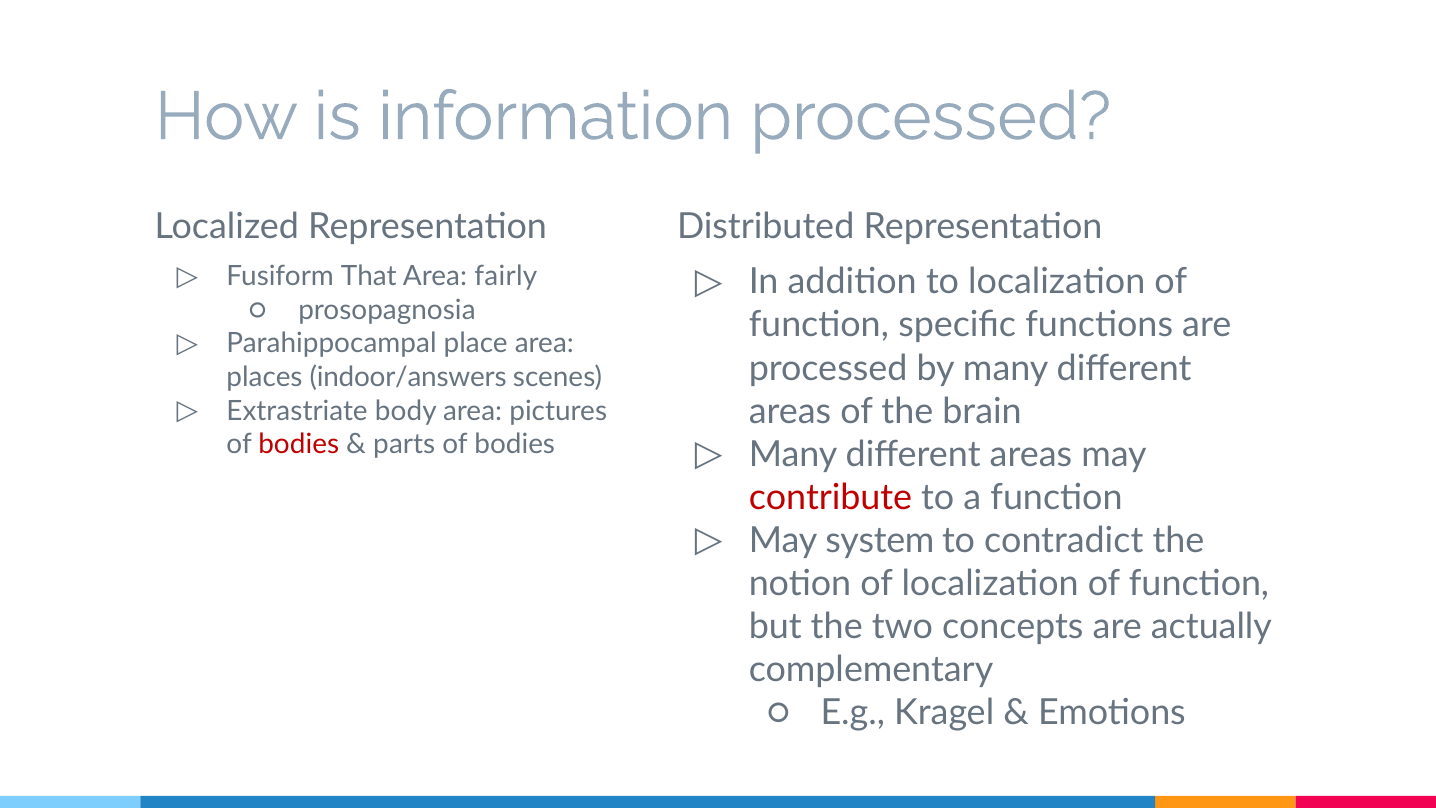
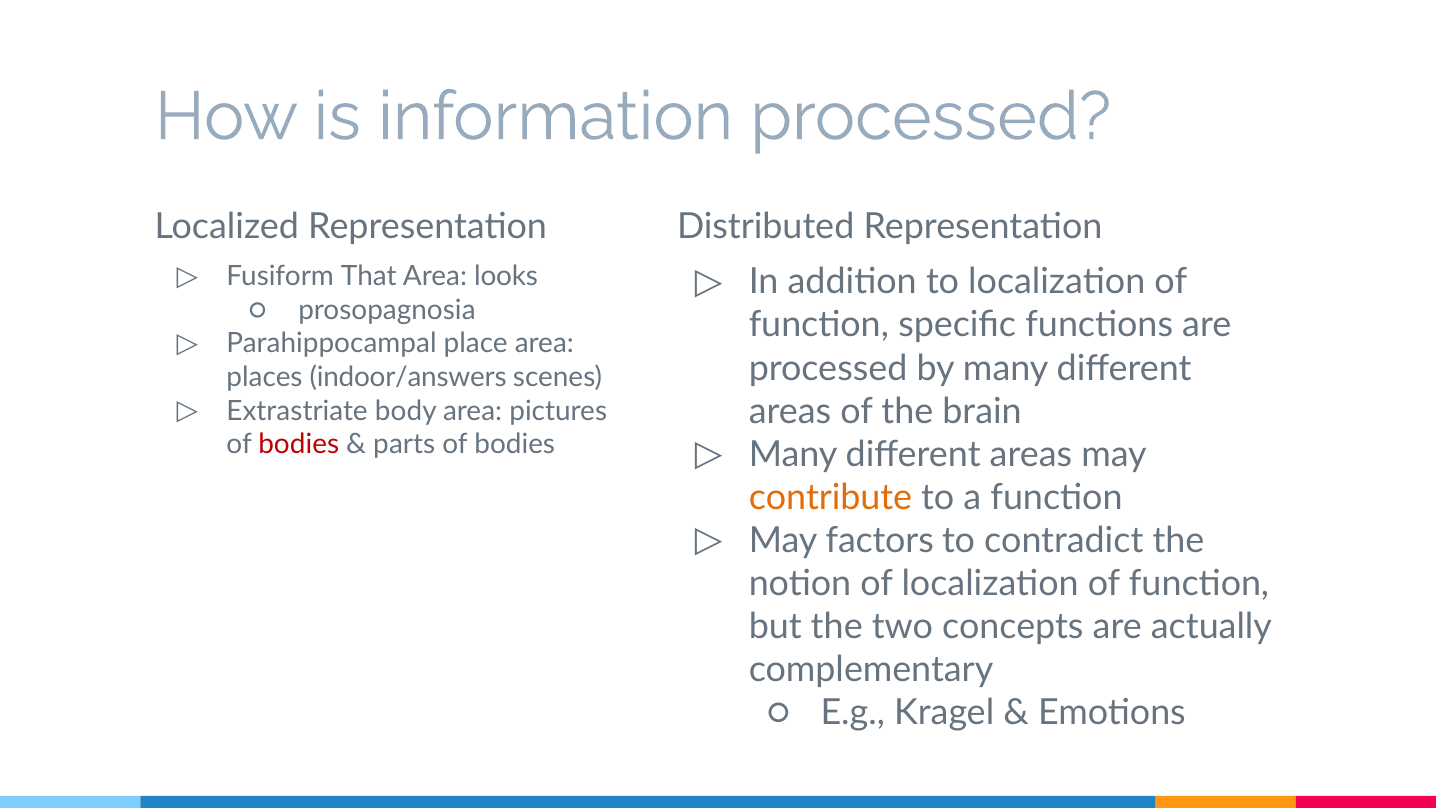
fairly: fairly -> looks
contribute colour: red -> orange
system: system -> factors
